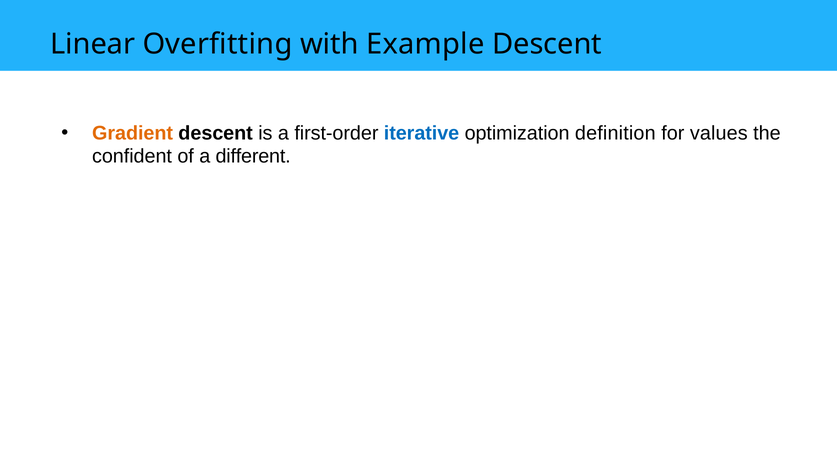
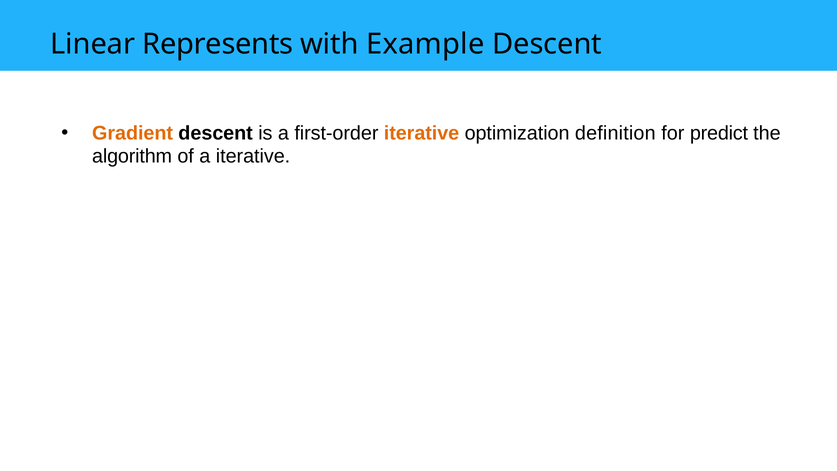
Overfitting: Overfitting -> Represents
iterative at (422, 133) colour: blue -> orange
values: values -> predict
confident: confident -> algorithm
a different: different -> iterative
